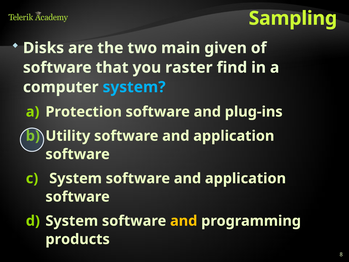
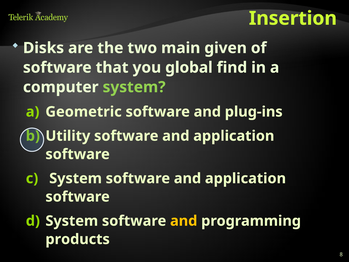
Sampling: Sampling -> Insertion
raster: raster -> global
system at (134, 87) colour: light blue -> light green
Protection: Protection -> Geometric
